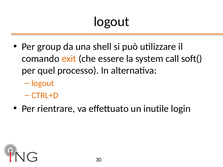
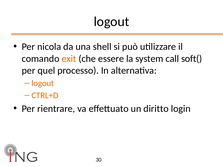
group: group -> nicola
inutile: inutile -> diritto
